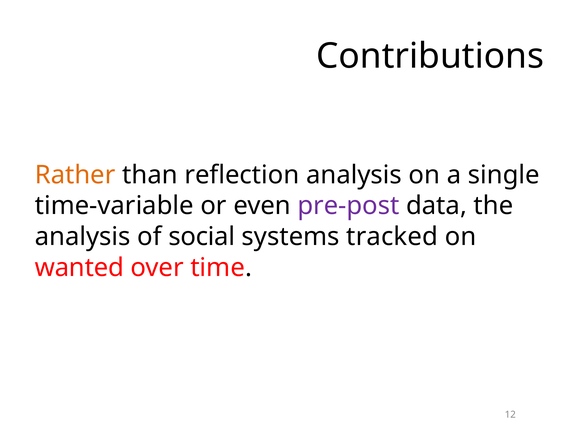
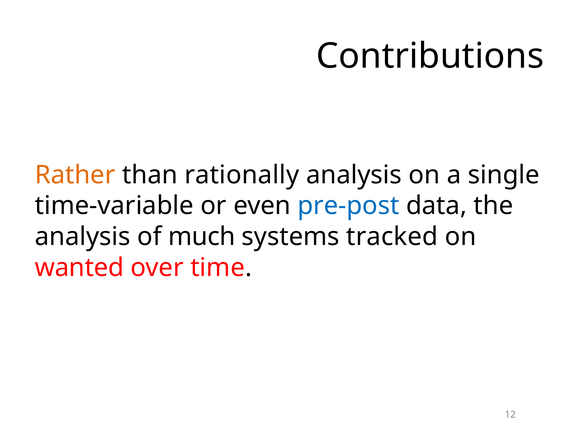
reflection: reflection -> rationally
pre-post colour: purple -> blue
social: social -> much
